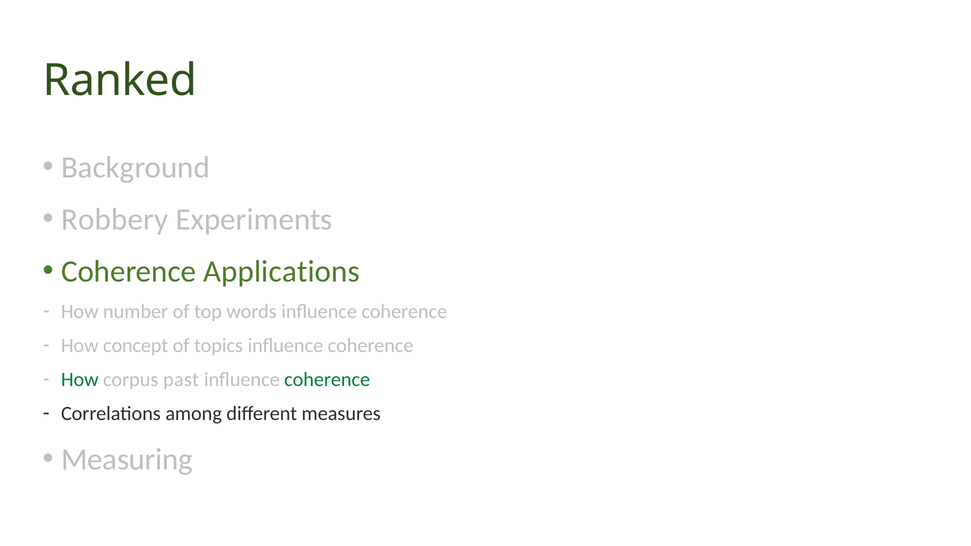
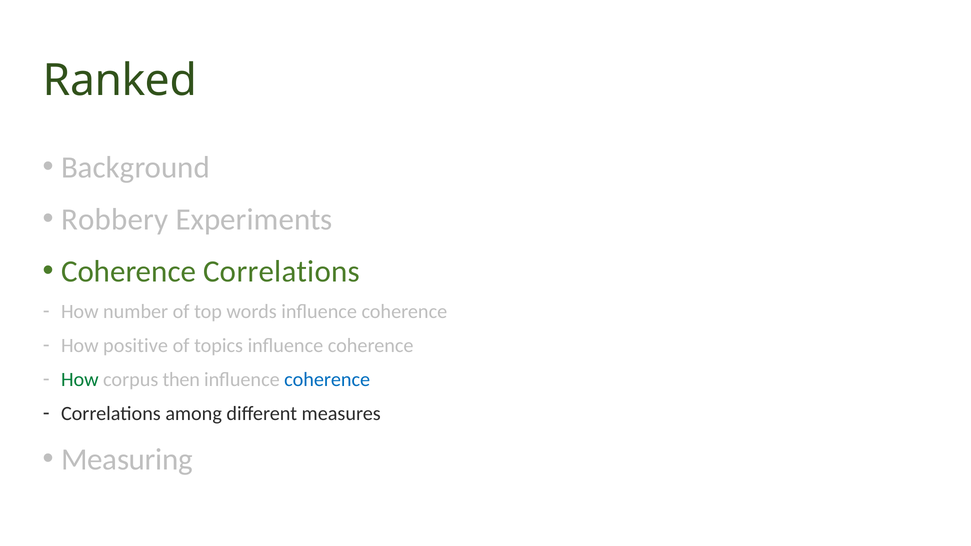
Coherence Applications: Applications -> Correlations
concept: concept -> positive
past: past -> then
coherence at (327, 380) colour: green -> blue
